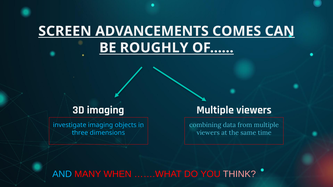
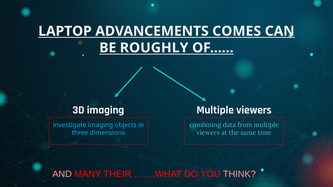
SCREEN: SCREEN -> LAPTOP
AND colour: light blue -> pink
WHEN: WHEN -> THEIR
